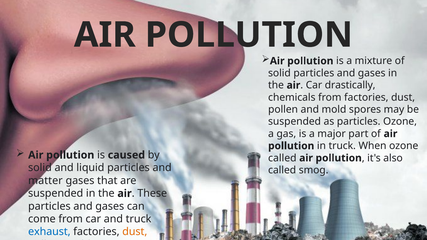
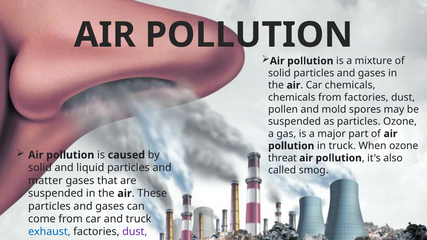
Car drastically: drastically -> chemicals
called at (282, 158): called -> threat
dust at (135, 232) colour: orange -> purple
